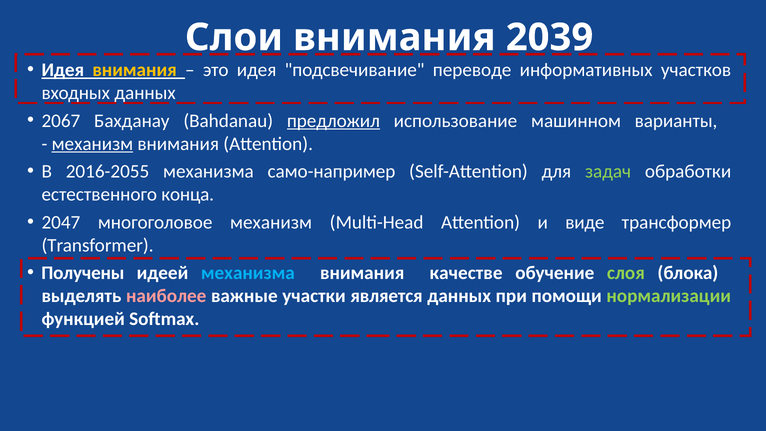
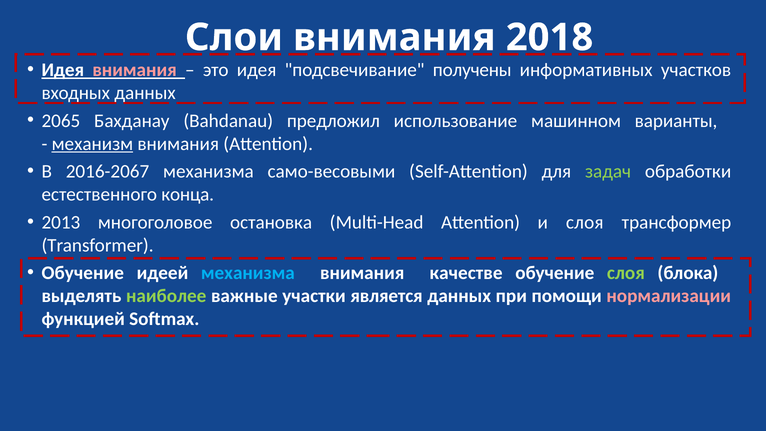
2039: 2039 -> 2018
внимания at (135, 70) colour: yellow -> pink
переводе: переводе -> получены
2067: 2067 -> 2065
предложил underline: present -> none
2016-2055: 2016-2055 -> 2016-2067
само-например: само-например -> само-весовыми
2047: 2047 -> 2013
многоголовое механизм: механизм -> остановка
и виде: виде -> слоя
Получены at (83, 273): Получены -> Обучение
наиболее colour: pink -> light green
нормализации colour: light green -> pink
